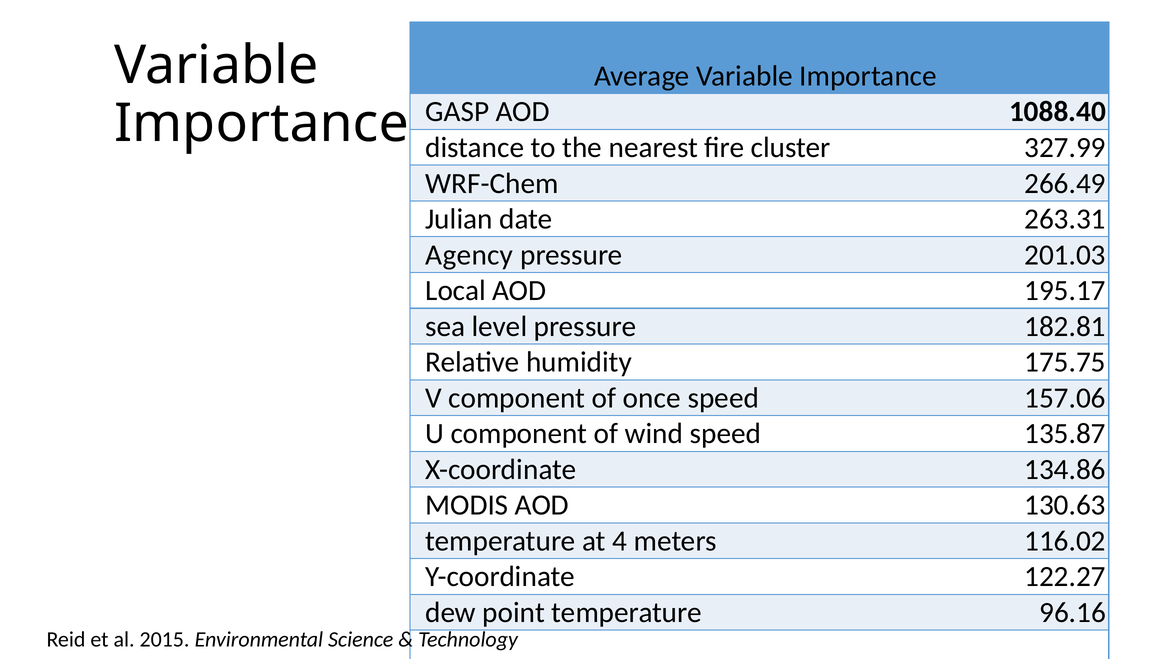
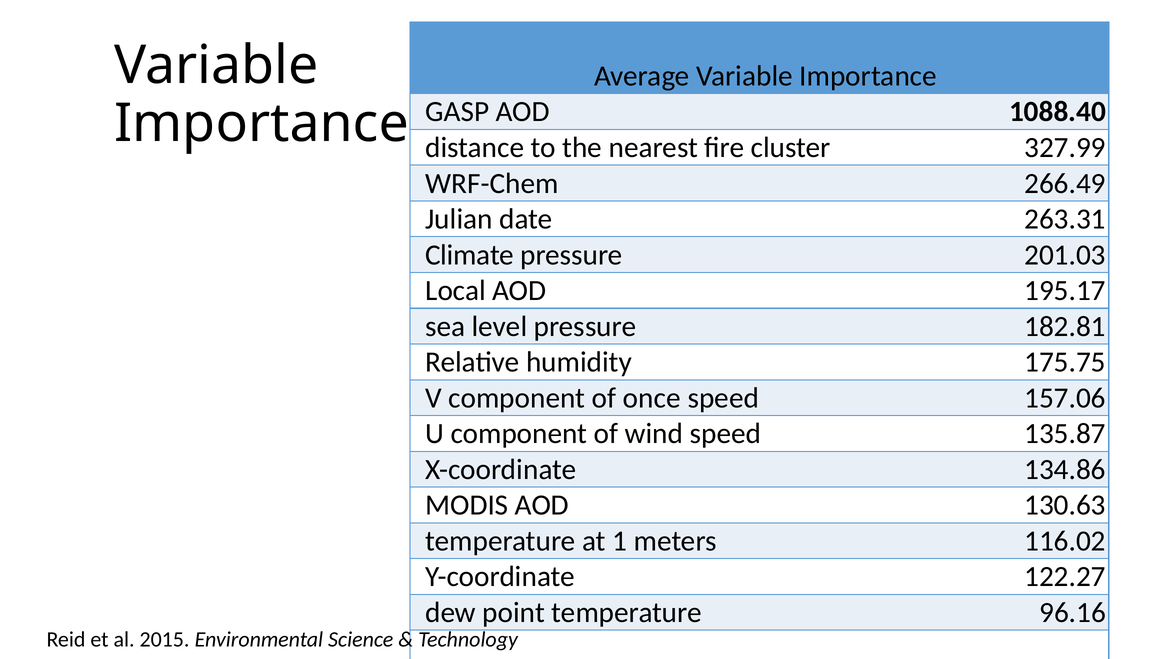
Agency: Agency -> Climate
at 4: 4 -> 1
